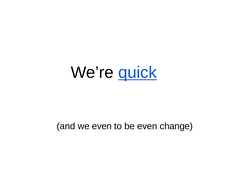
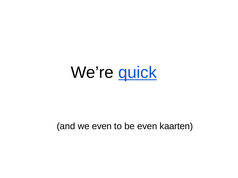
change: change -> kaarten
